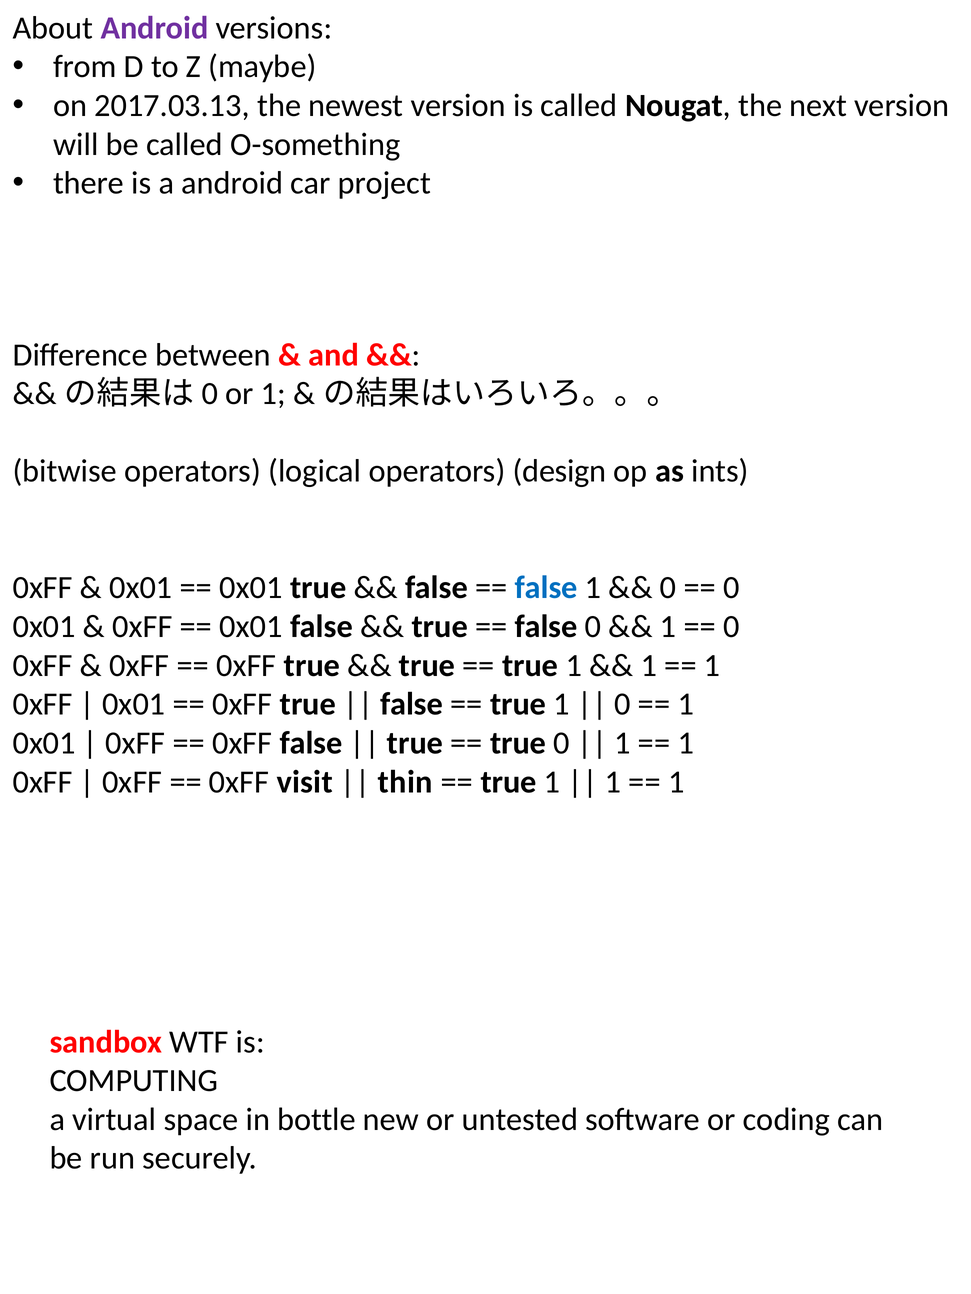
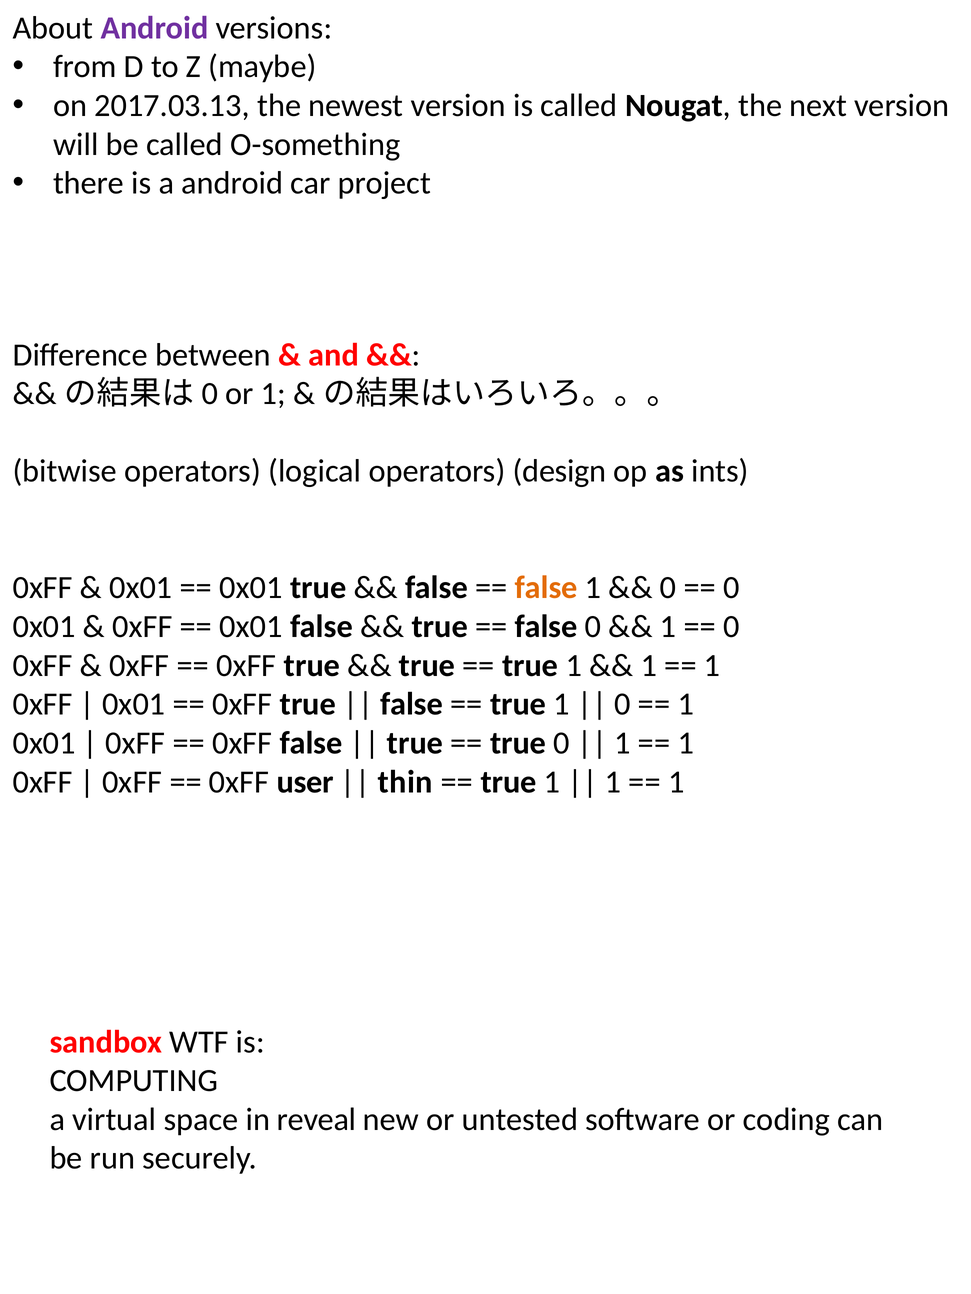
false at (546, 588) colour: blue -> orange
visit: visit -> user
bottle: bottle -> reveal
